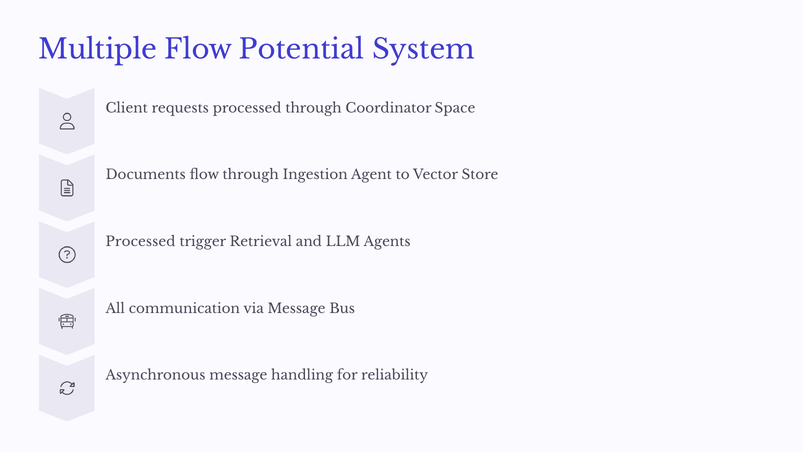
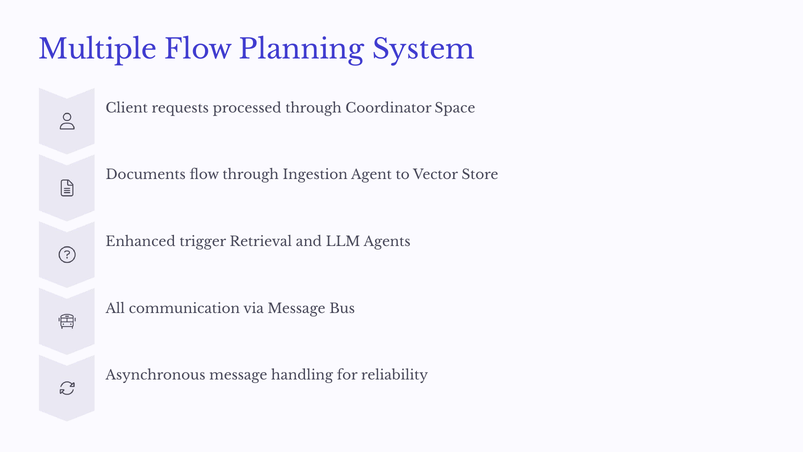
Potential: Potential -> Planning
Processed at (141, 242): Processed -> Enhanced
